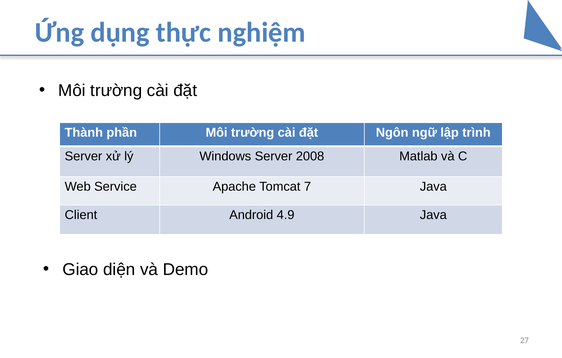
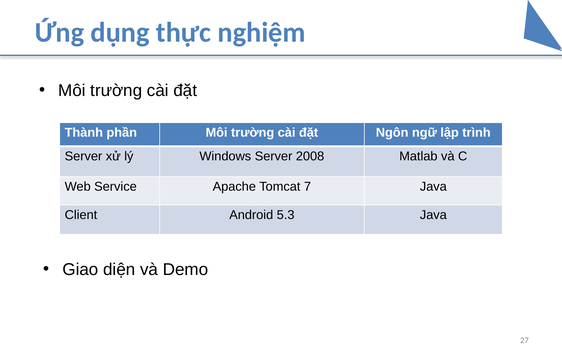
4.9: 4.9 -> 5.3
